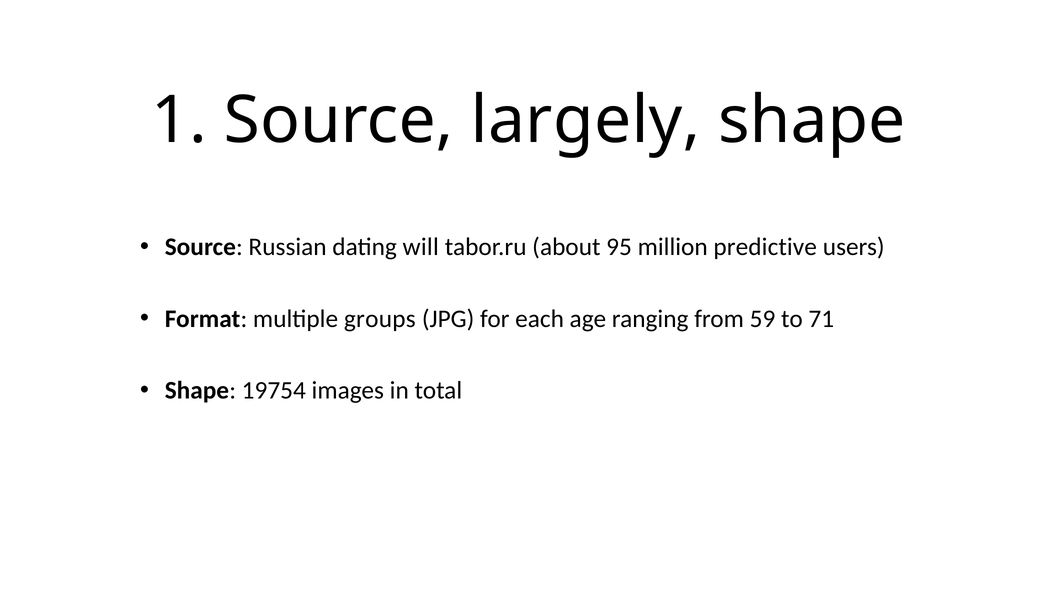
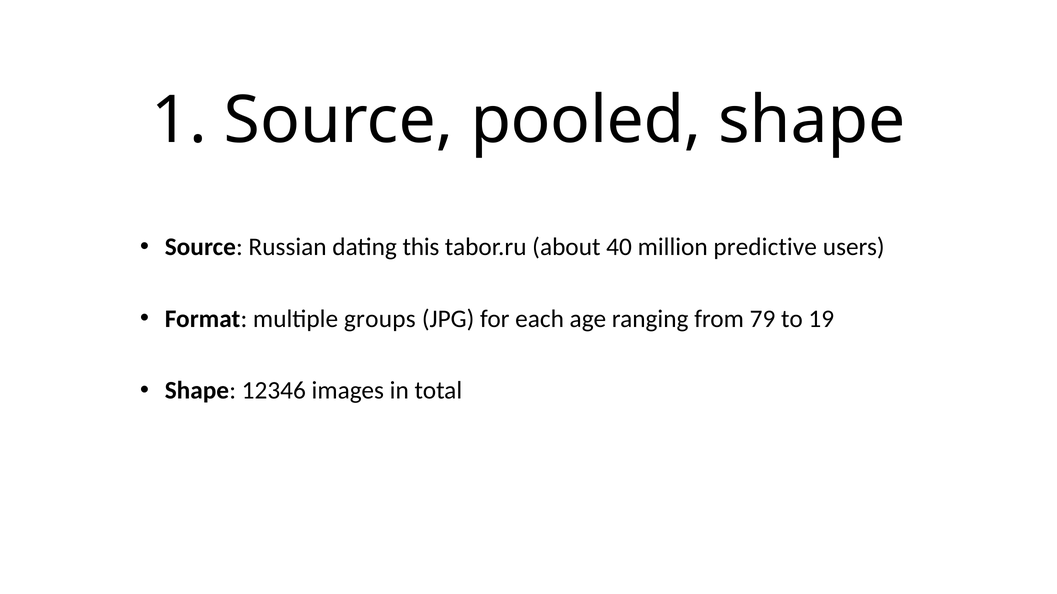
largely: largely -> pooled
will: will -> this
95: 95 -> 40
59: 59 -> 79
71: 71 -> 19
19754: 19754 -> 12346
